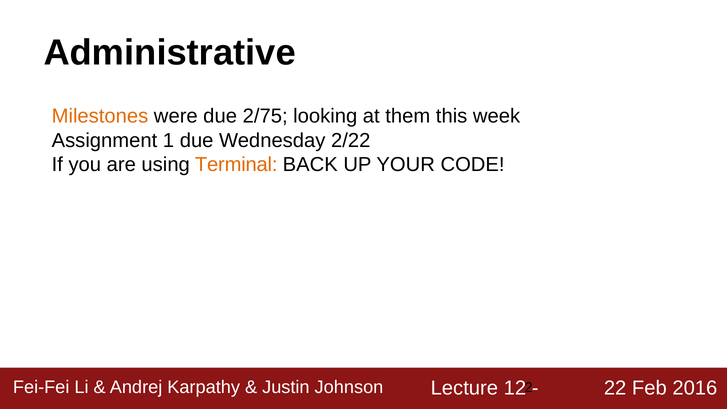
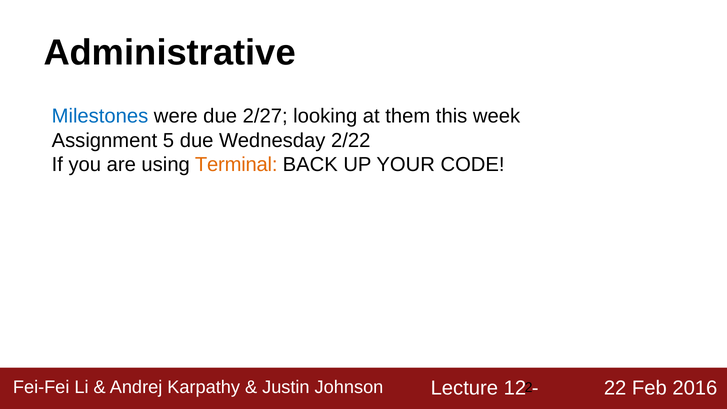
Milestones colour: orange -> blue
2/75: 2/75 -> 2/27
1: 1 -> 5
